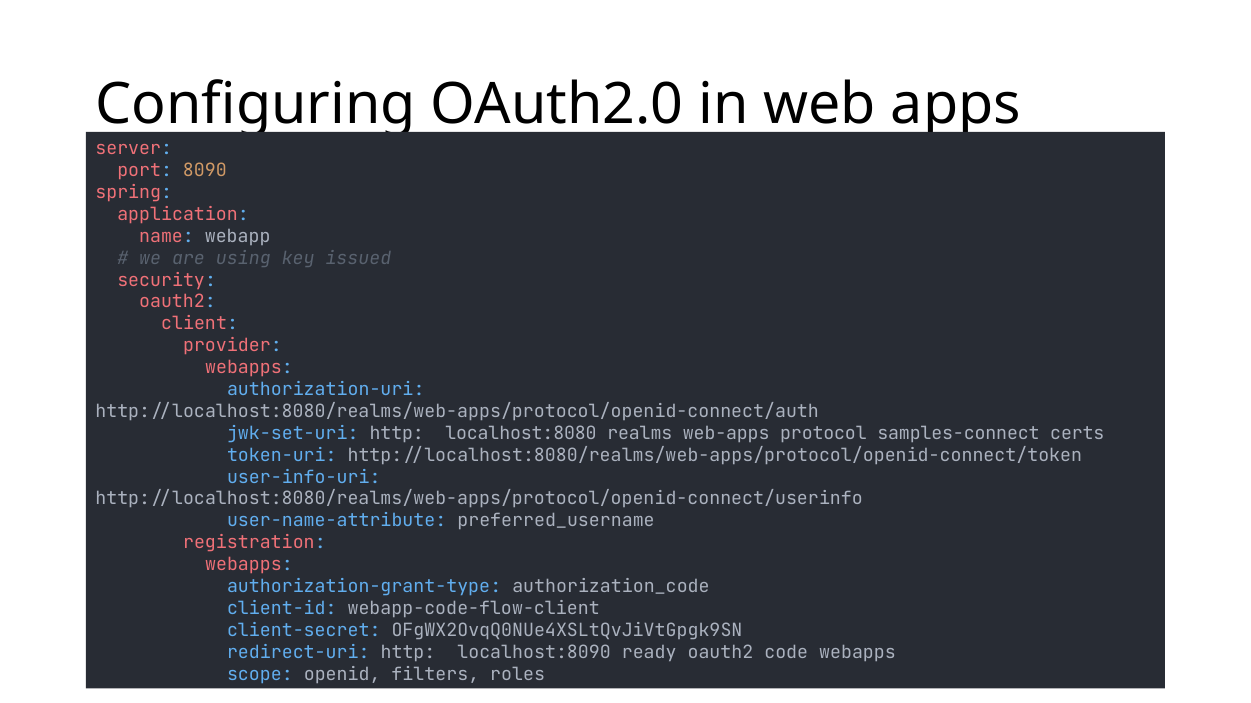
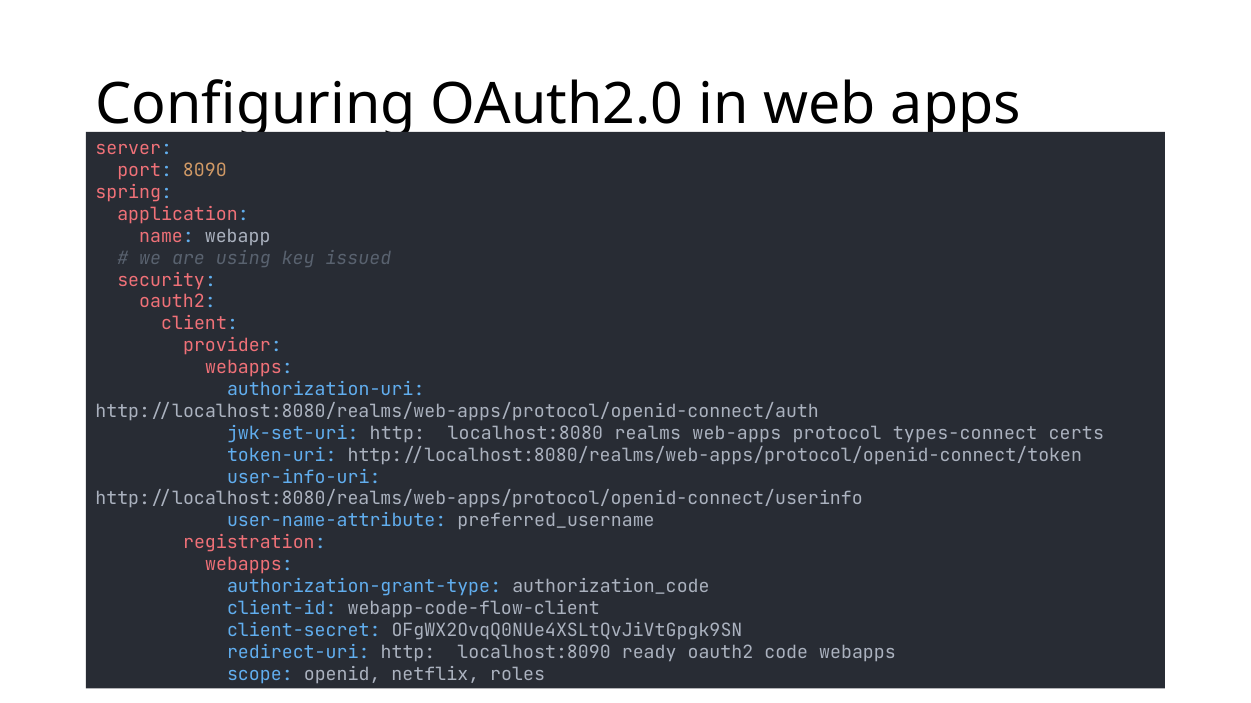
http://localhost:8080/realms/web-apps/protocol/samples-connect/certs: http://localhost:8080/realms/web-apps/protocol/samples-connect/certs -> http://localhost:8080/realms/web-apps/protocol/types-connect/certs
filters: filters -> netflix
